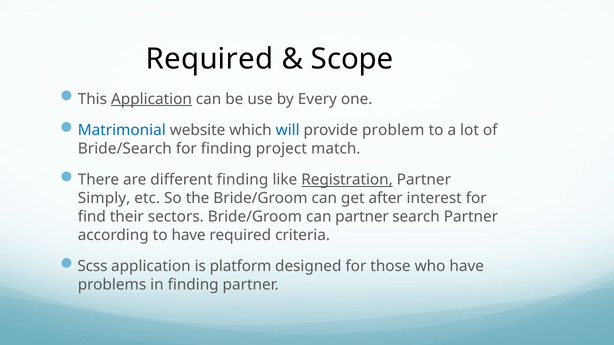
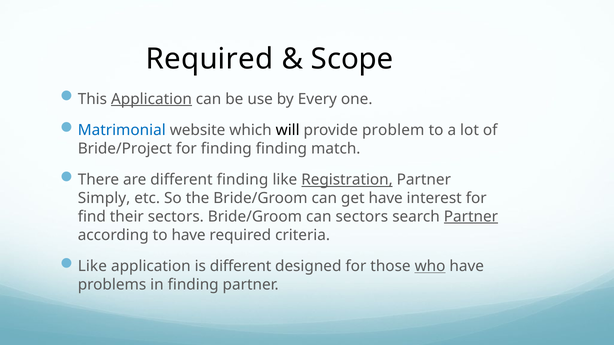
will colour: blue -> black
Bride/Search: Bride/Search -> Bride/Project
finding project: project -> finding
get after: after -> have
can partner: partner -> sectors
Partner at (471, 217) underline: none -> present
Scss at (92, 266): Scss -> Like
is platform: platform -> different
who underline: none -> present
